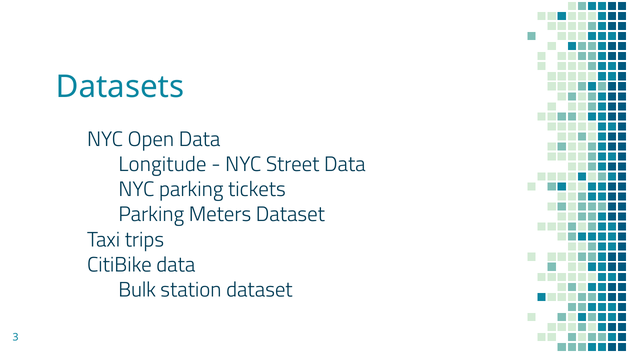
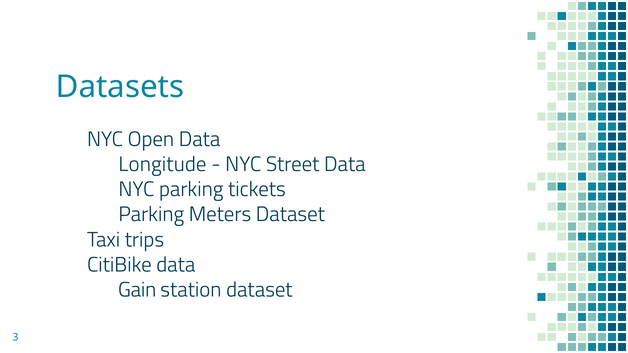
Bulk: Bulk -> Gain
